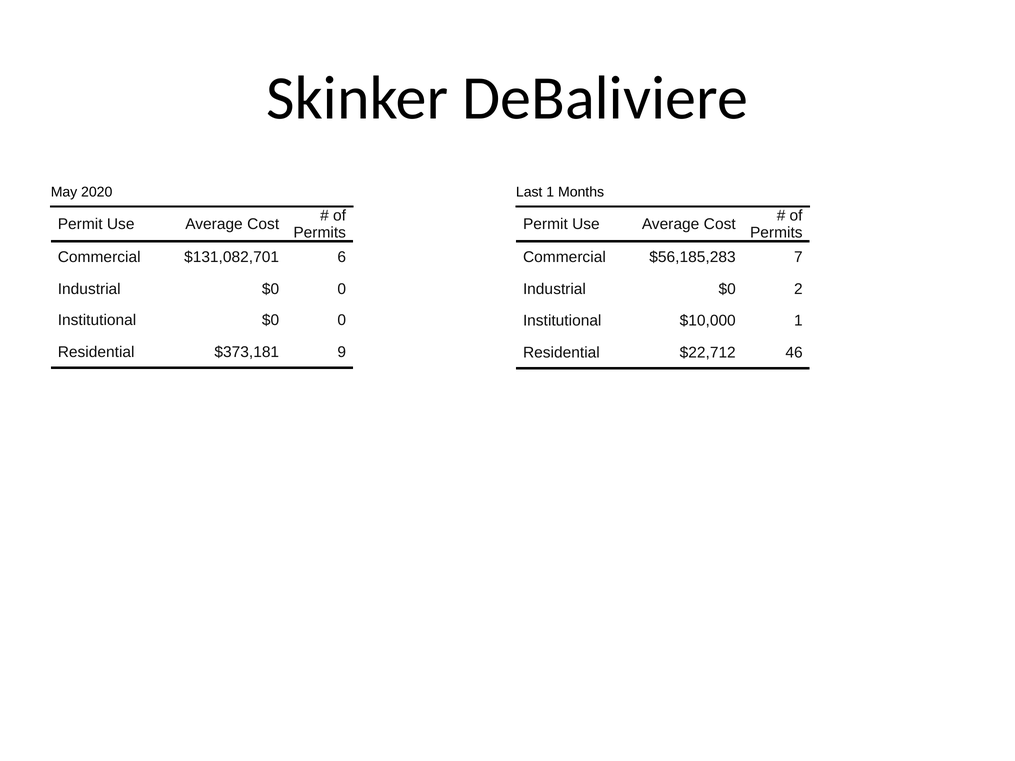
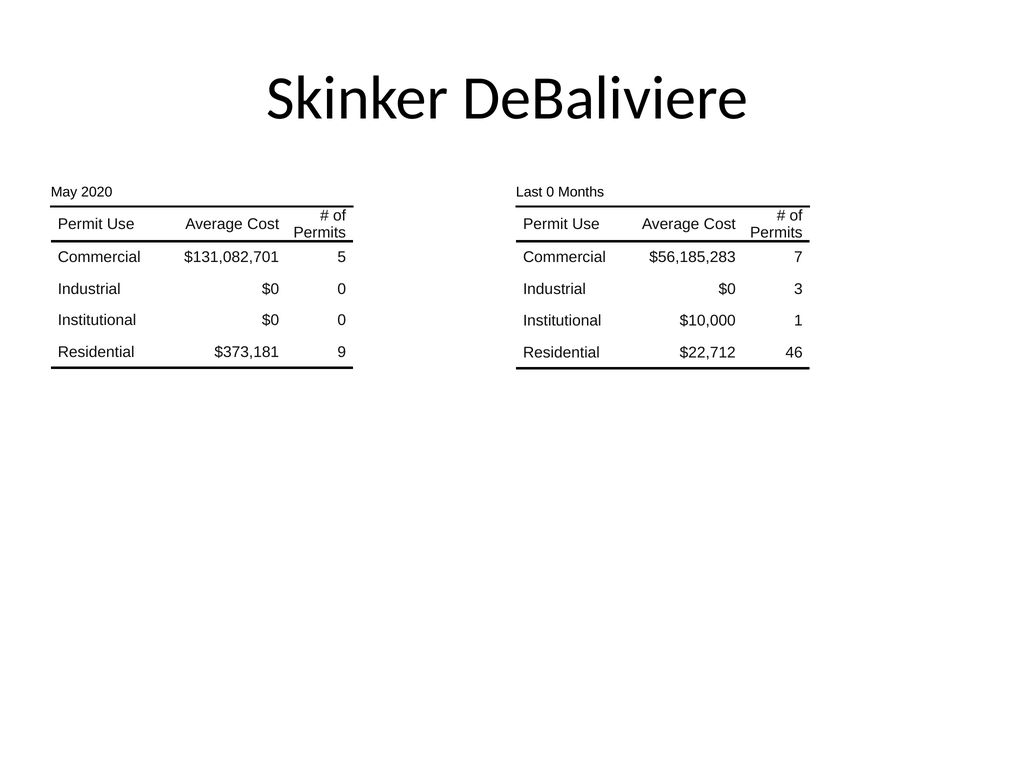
Last 1: 1 -> 0
6: 6 -> 5
2: 2 -> 3
